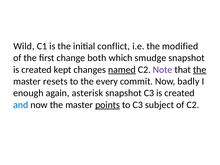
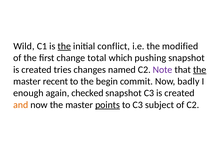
the at (64, 46) underline: none -> present
both: both -> total
smudge: smudge -> pushing
kept: kept -> tries
named underline: present -> none
resets: resets -> recent
every: every -> begin
asterisk: asterisk -> checked
and colour: blue -> orange
